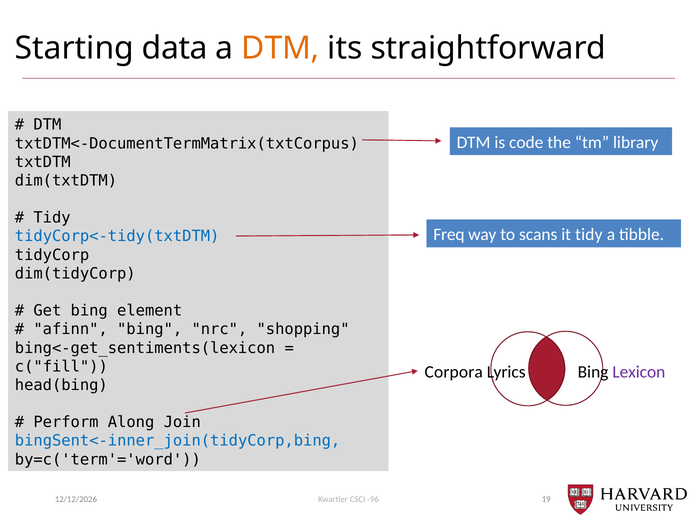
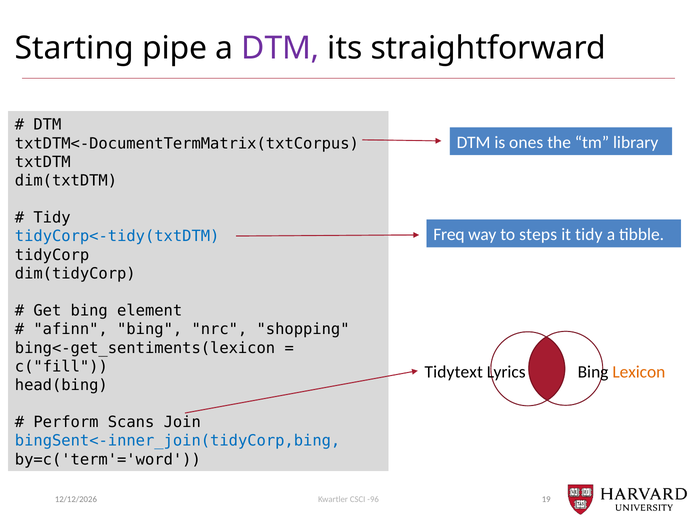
data: data -> pipe
DTM at (280, 48) colour: orange -> purple
code: code -> ones
scans: scans -> steps
Corpora: Corpora -> Tidytext
Lexicon colour: purple -> orange
Along: Along -> Scans
